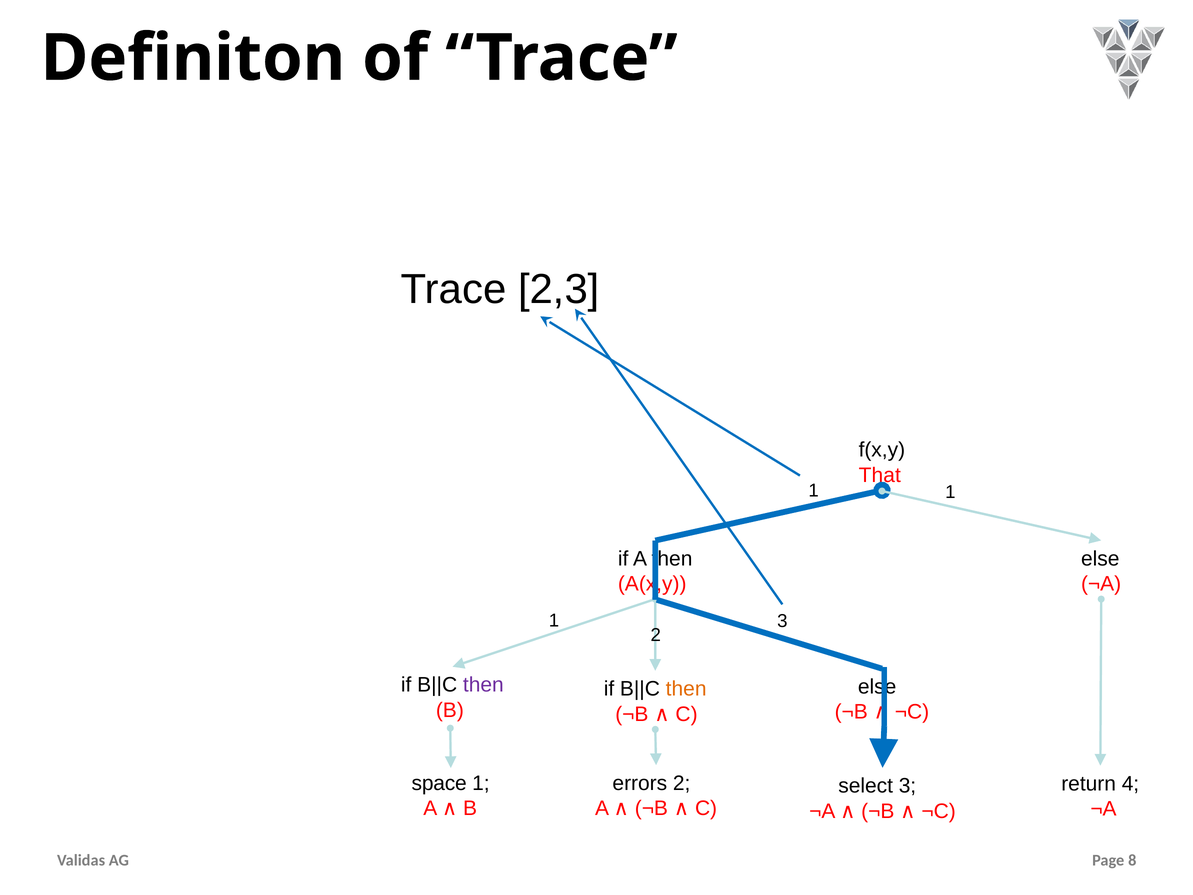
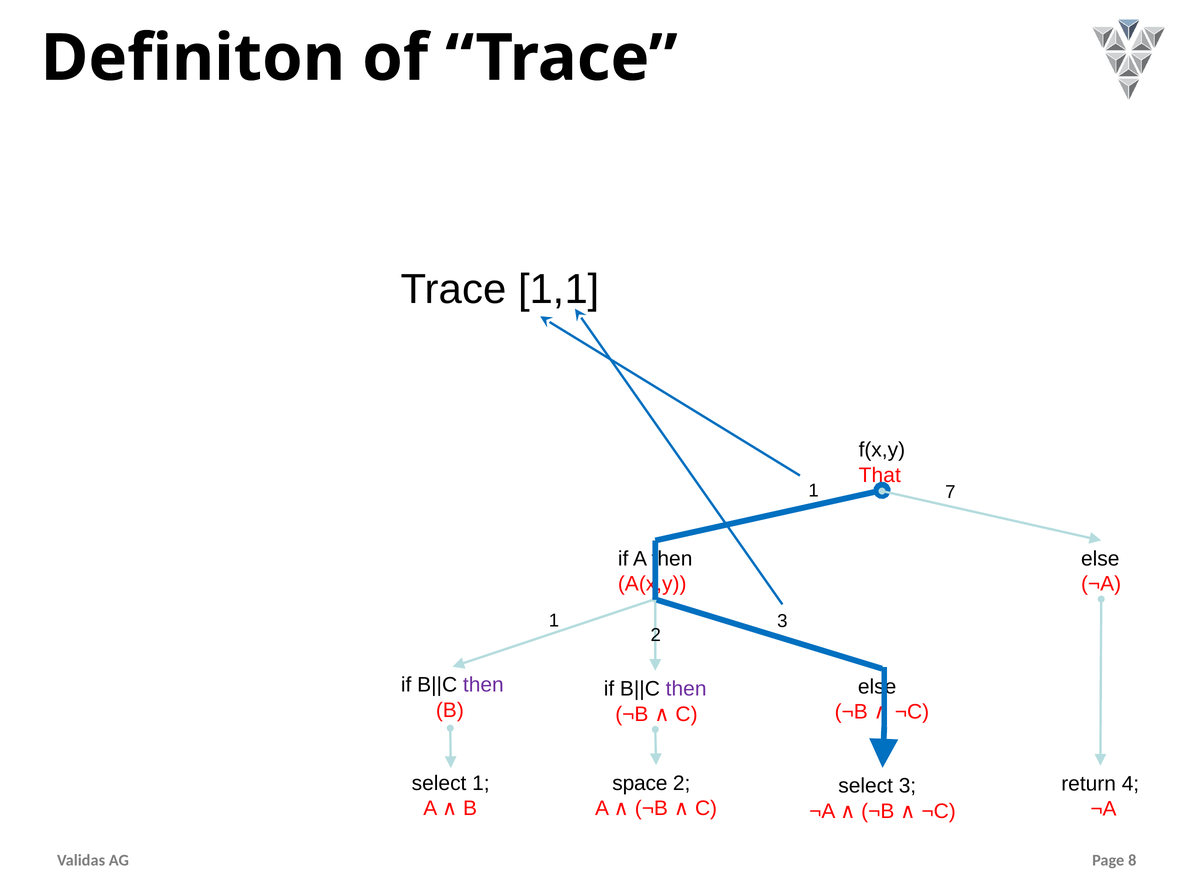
2,3: 2,3 -> 1,1
1 at (950, 492): 1 -> 7
then at (686, 689) colour: orange -> purple
space at (439, 783): space -> select
errors: errors -> space
